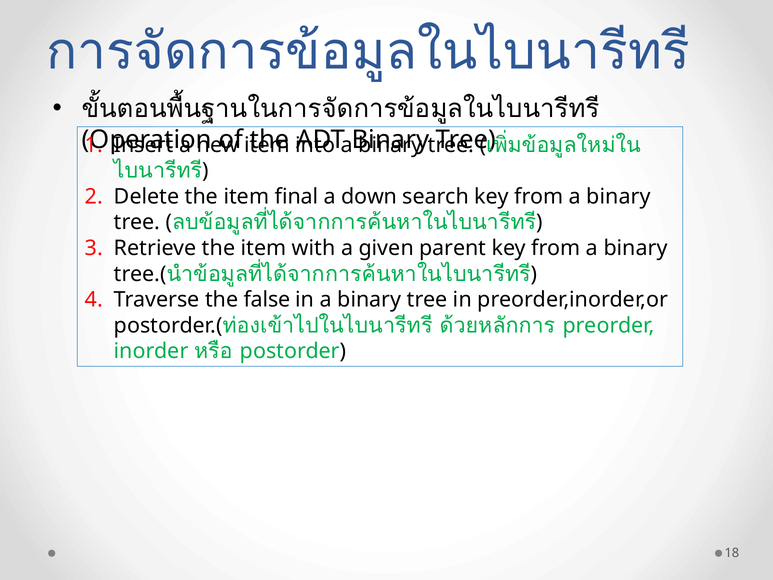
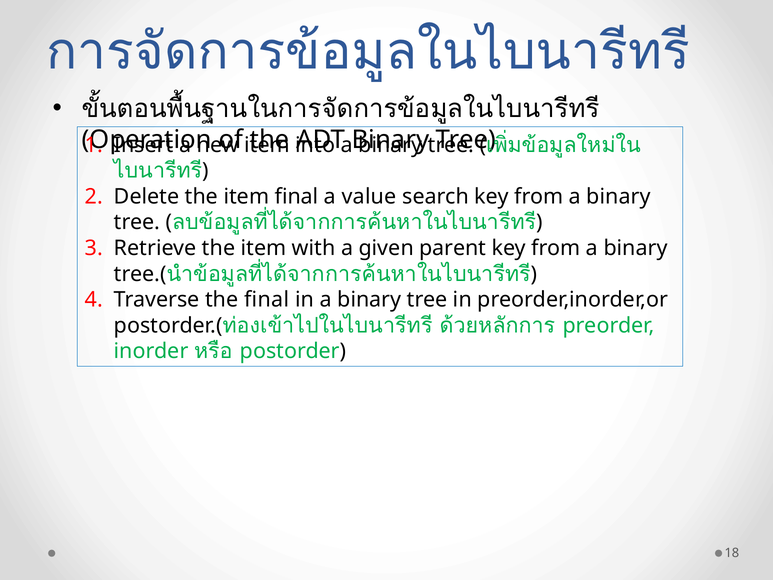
down: down -> value
the false: false -> final
